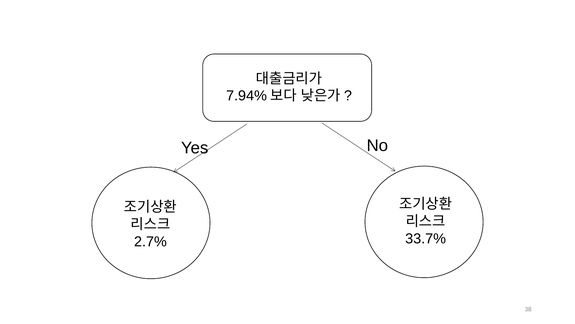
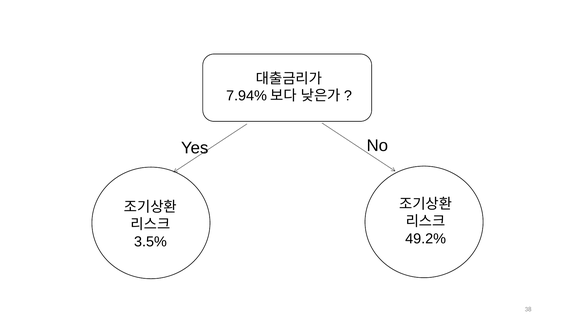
33.7%: 33.7% -> 49.2%
2.7%: 2.7% -> 3.5%
